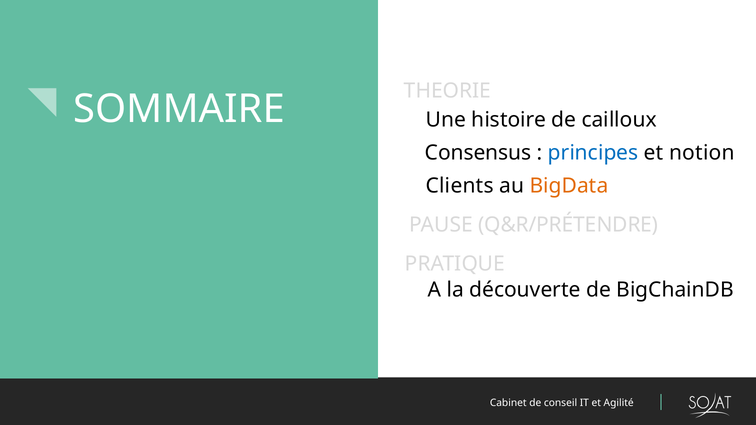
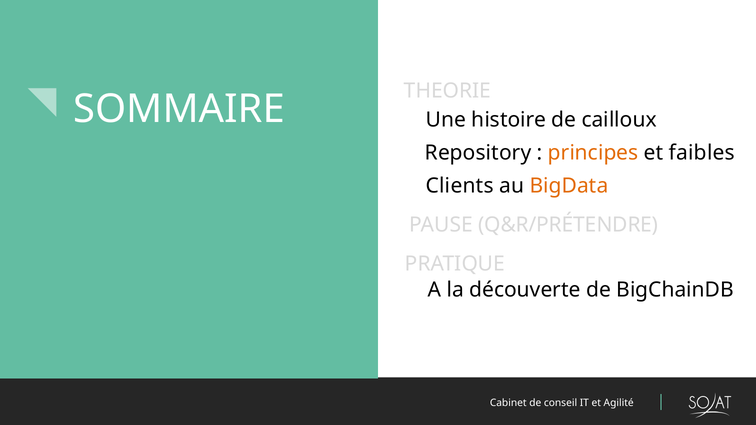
Consensus: Consensus -> Repository
principes colour: blue -> orange
notion: notion -> faibles
